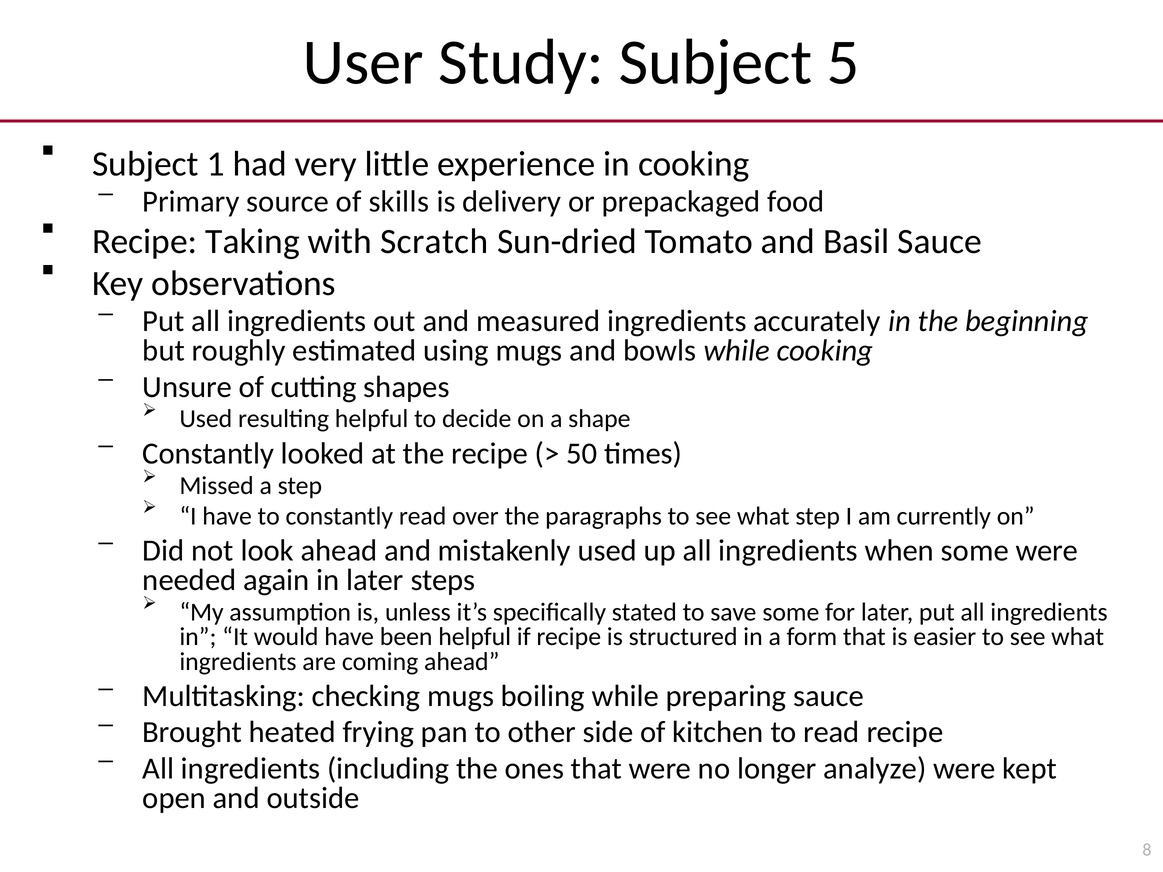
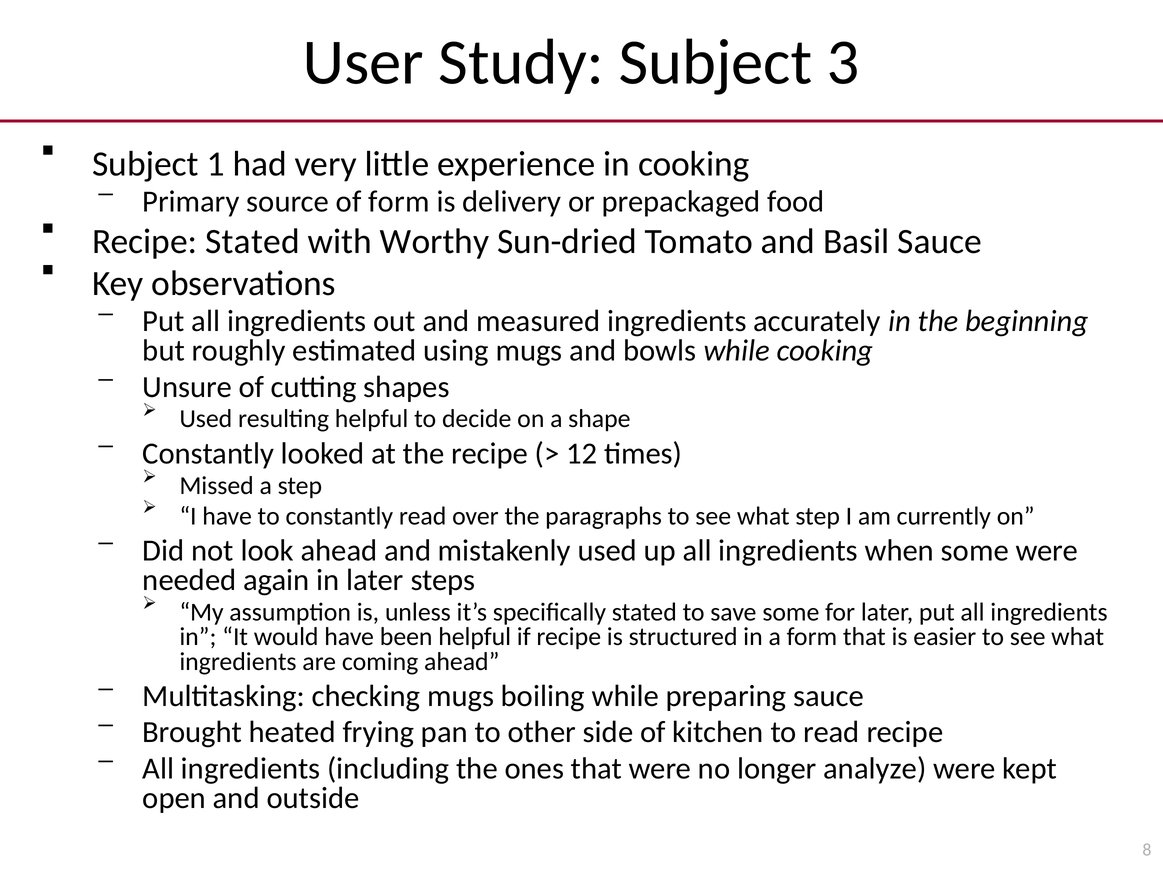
5: 5 -> 3
of skills: skills -> form
Recipe Taking: Taking -> Stated
Scratch: Scratch -> Worthy
50: 50 -> 12
